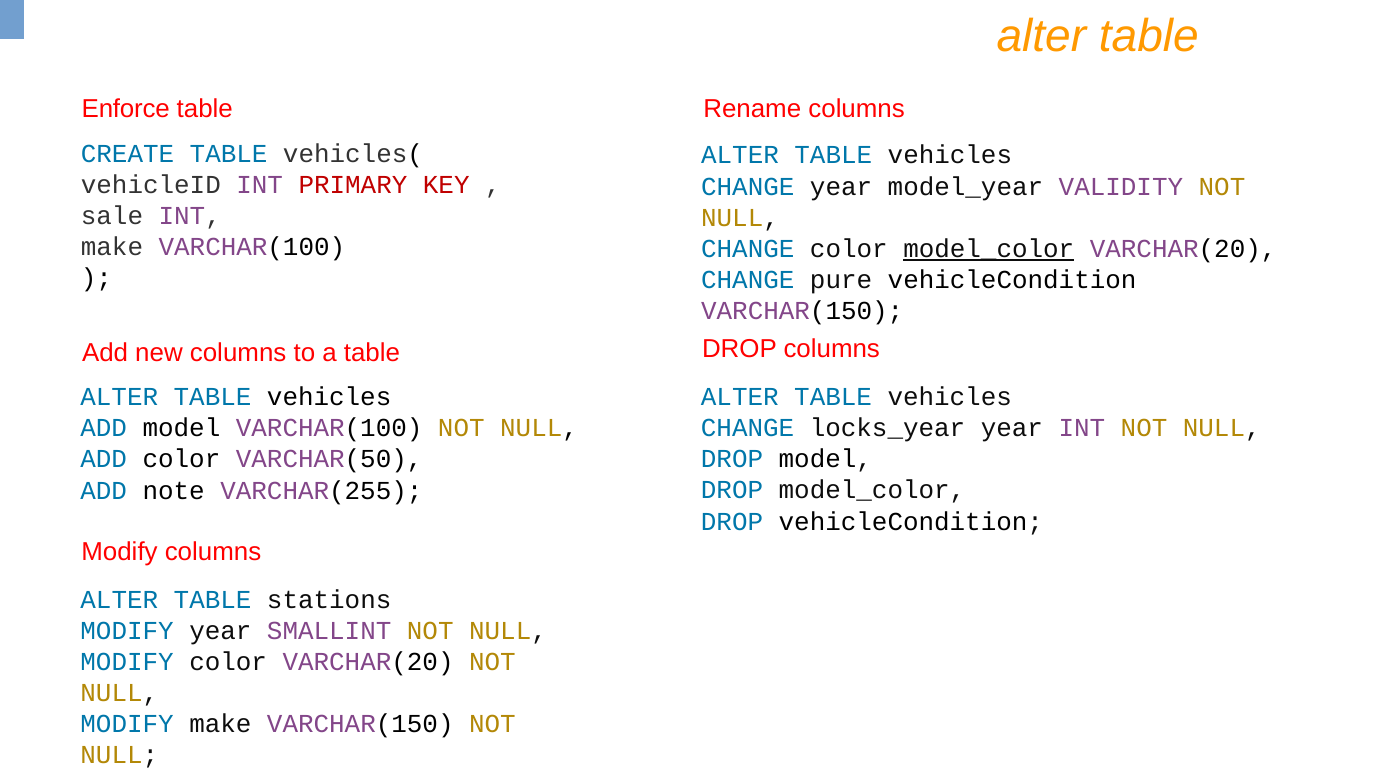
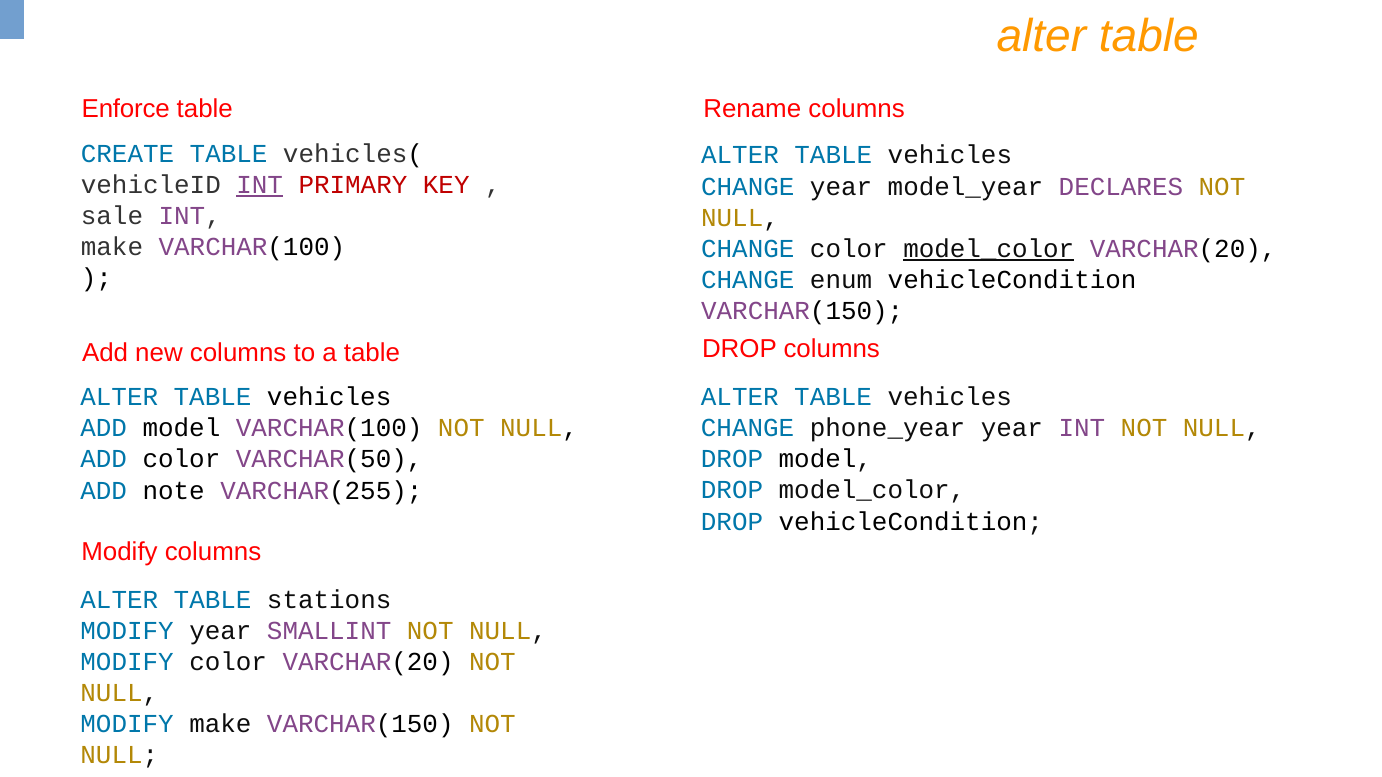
INT at (260, 185) underline: none -> present
VALIDITY: VALIDITY -> DECLARES
pure: pure -> enum
locks_year: locks_year -> phone_year
